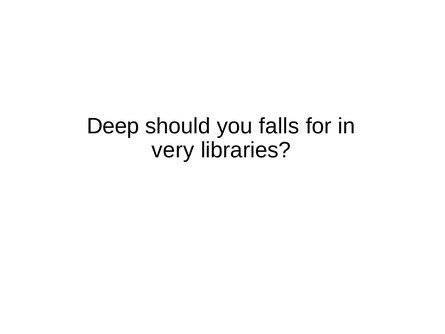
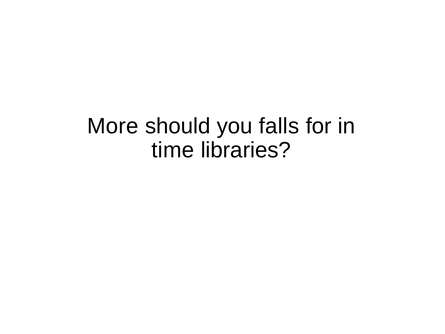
Deep: Deep -> More
very: very -> time
